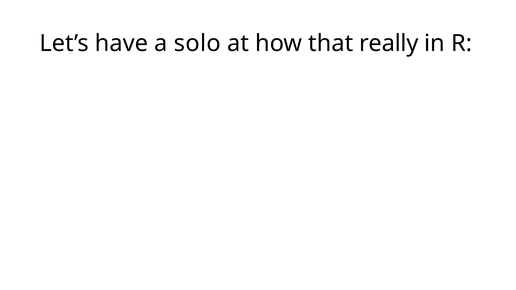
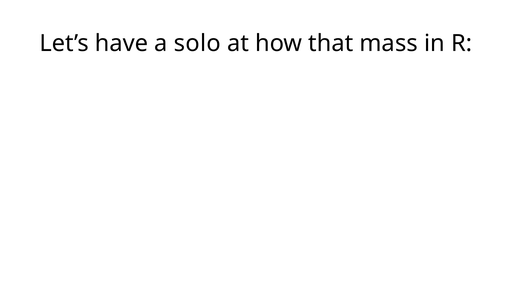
really: really -> mass
